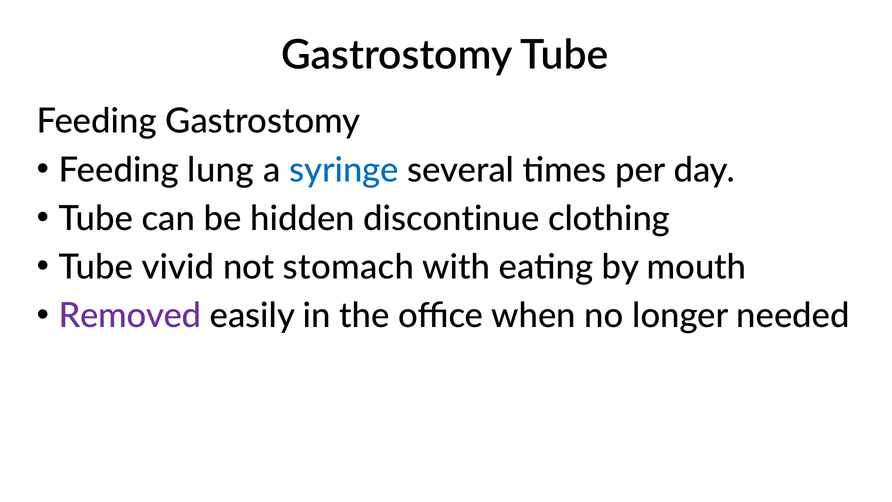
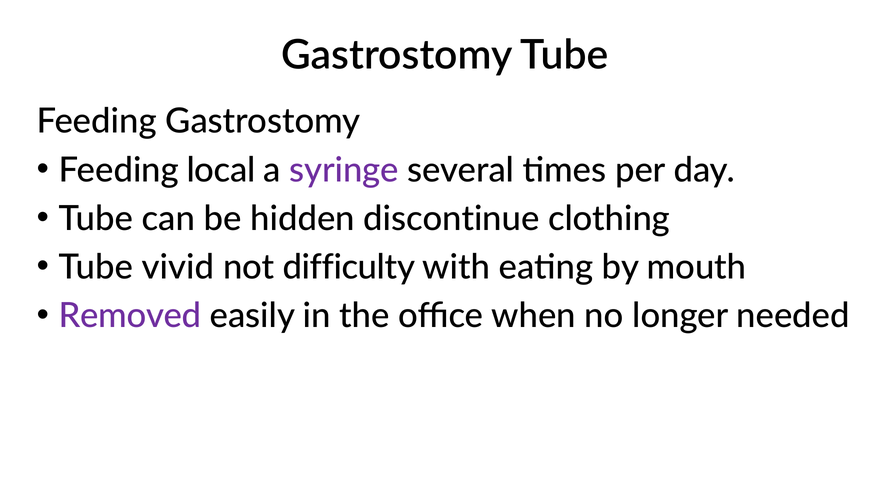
lung: lung -> local
syringe colour: blue -> purple
stomach: stomach -> difficulty
